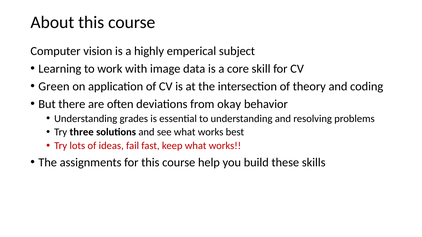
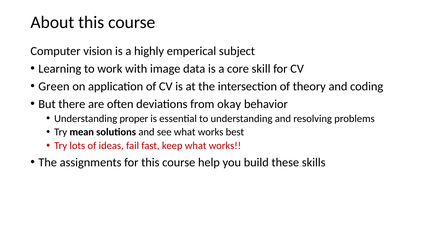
grades: grades -> proper
three: three -> mean
